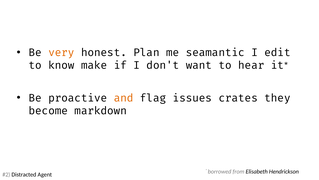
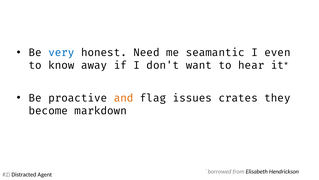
very colour: orange -> blue
Plan: Plan -> Need
edit: edit -> even
make: make -> away
